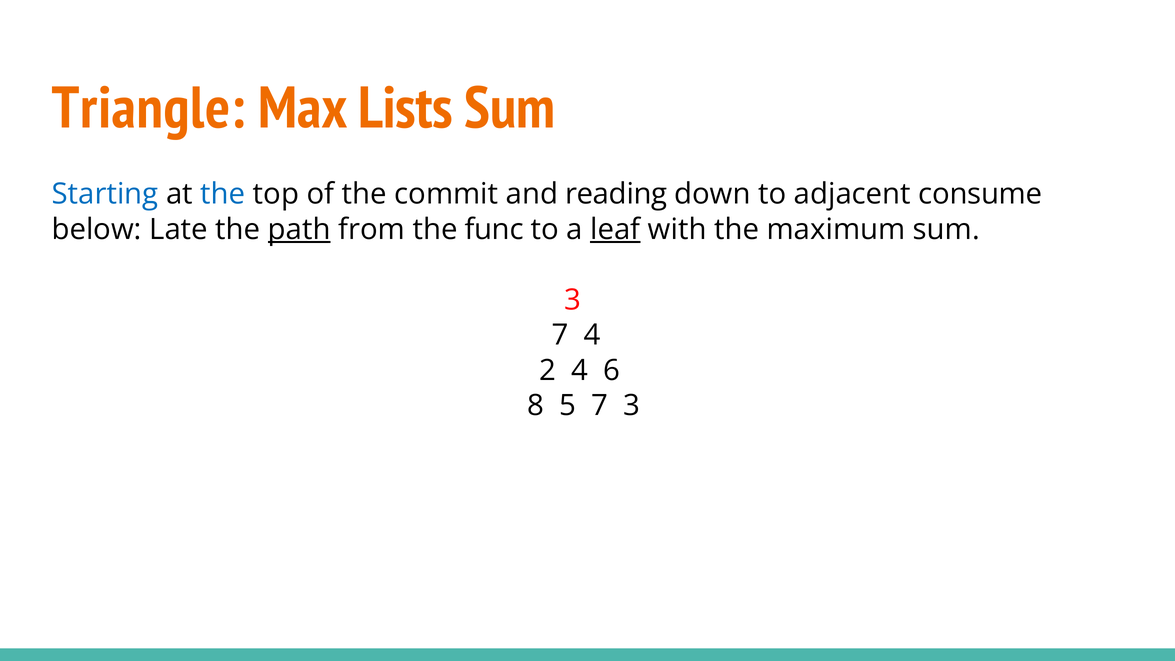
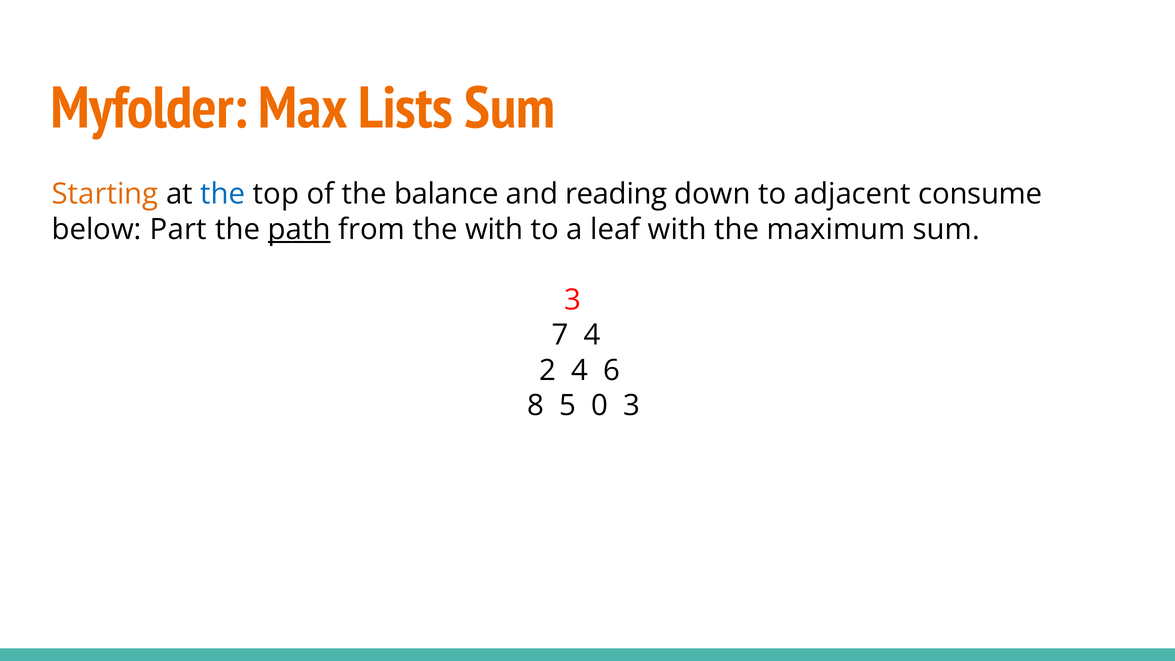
Triangle: Triangle -> Myfolder
Starting colour: blue -> orange
commit: commit -> balance
Late: Late -> Part
the func: func -> with
leaf underline: present -> none
5 7: 7 -> 0
